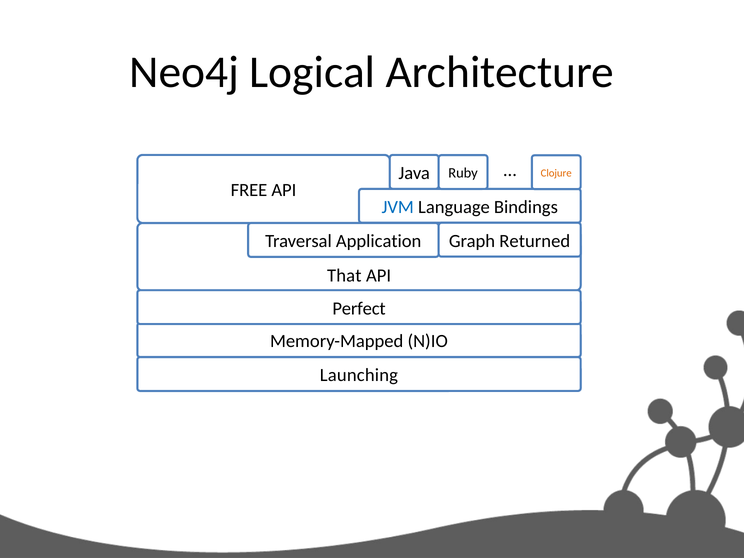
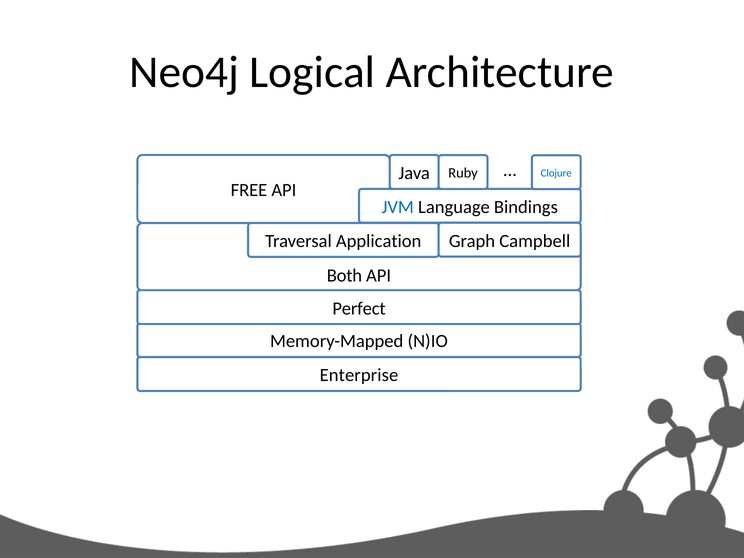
Clojure colour: orange -> blue
Returned: Returned -> Campbell
That: That -> Both
Launching: Launching -> Enterprise
